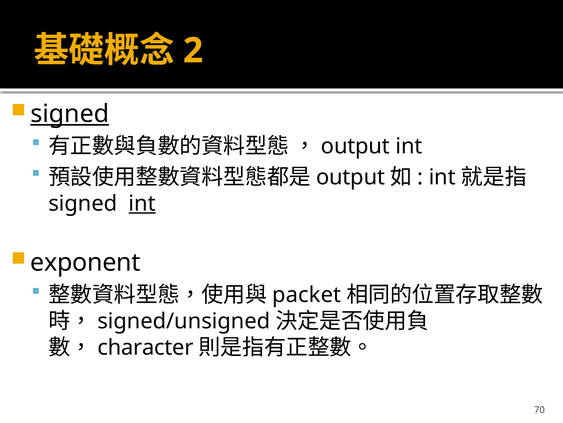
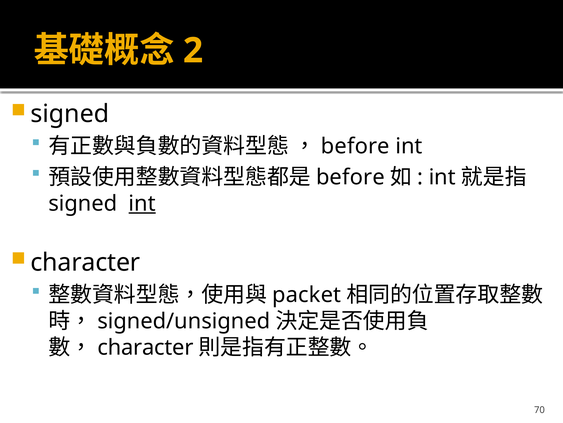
signed at (70, 114) underline: present -> none
output at (355, 146): output -> before
output at (350, 177): output -> before
exponent at (85, 262): exponent -> character
